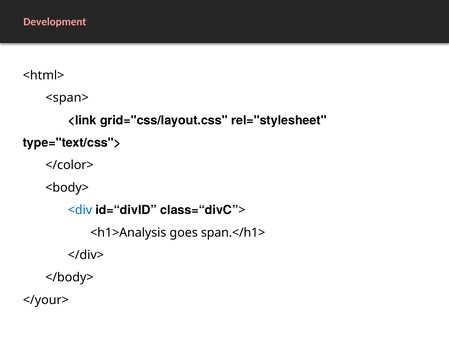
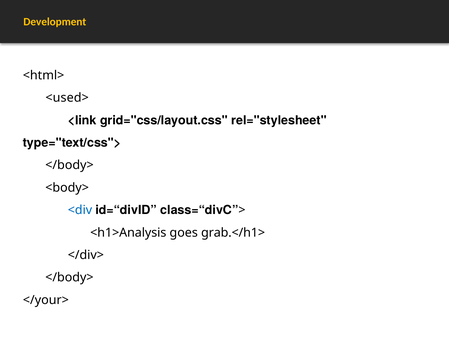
Development colour: pink -> yellow
<span>: <span> -> <used>
</color> at (70, 165): </color> -> </body>
span.</h1>: span.</h1> -> grab.</h1>
